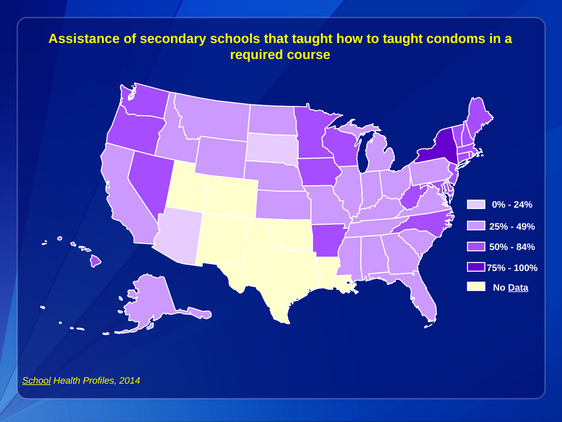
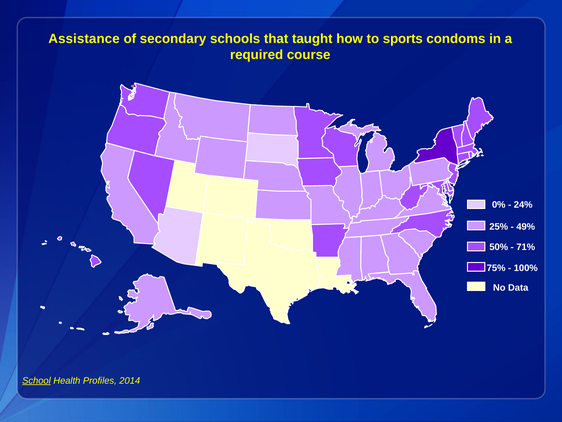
to taught: taught -> sports
84%: 84% -> 71%
Data underline: present -> none
